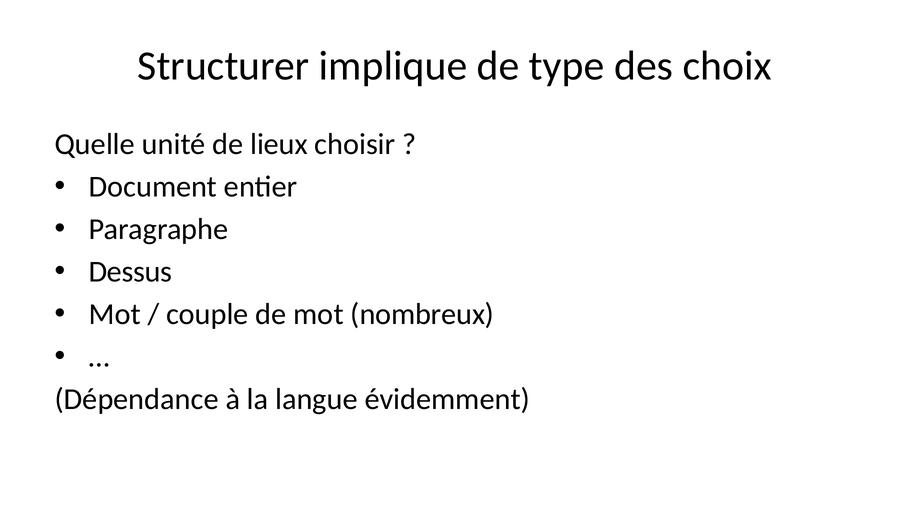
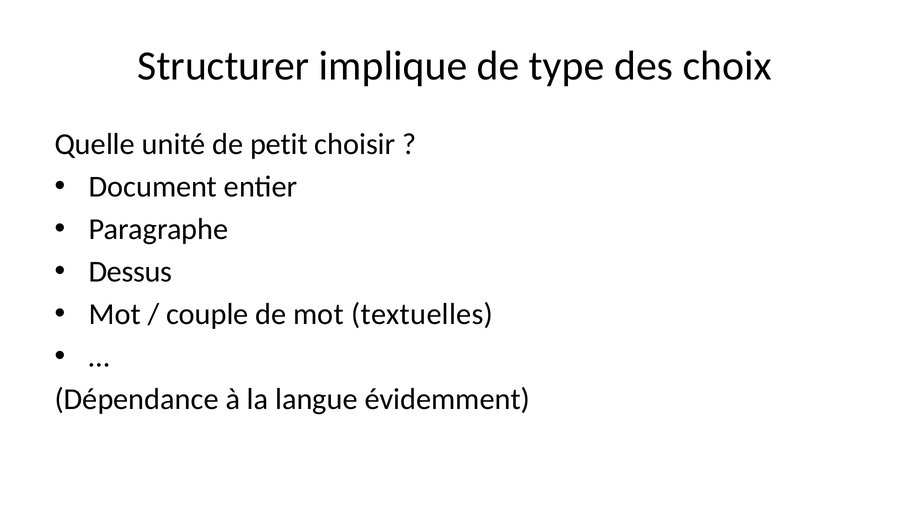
lieux: lieux -> petit
nombreux: nombreux -> textuelles
